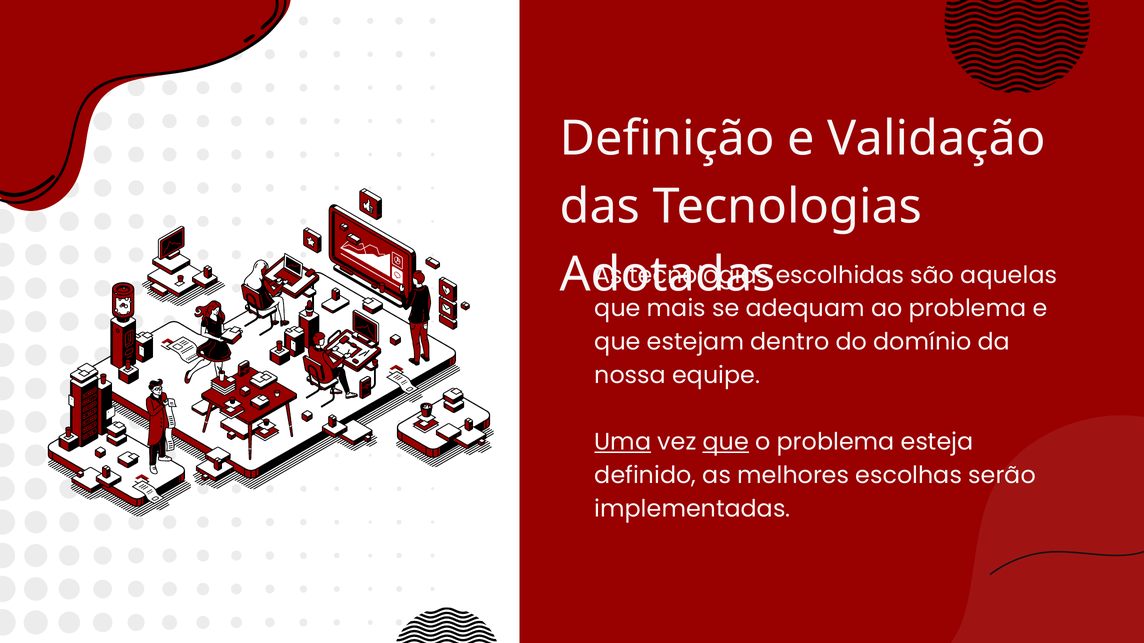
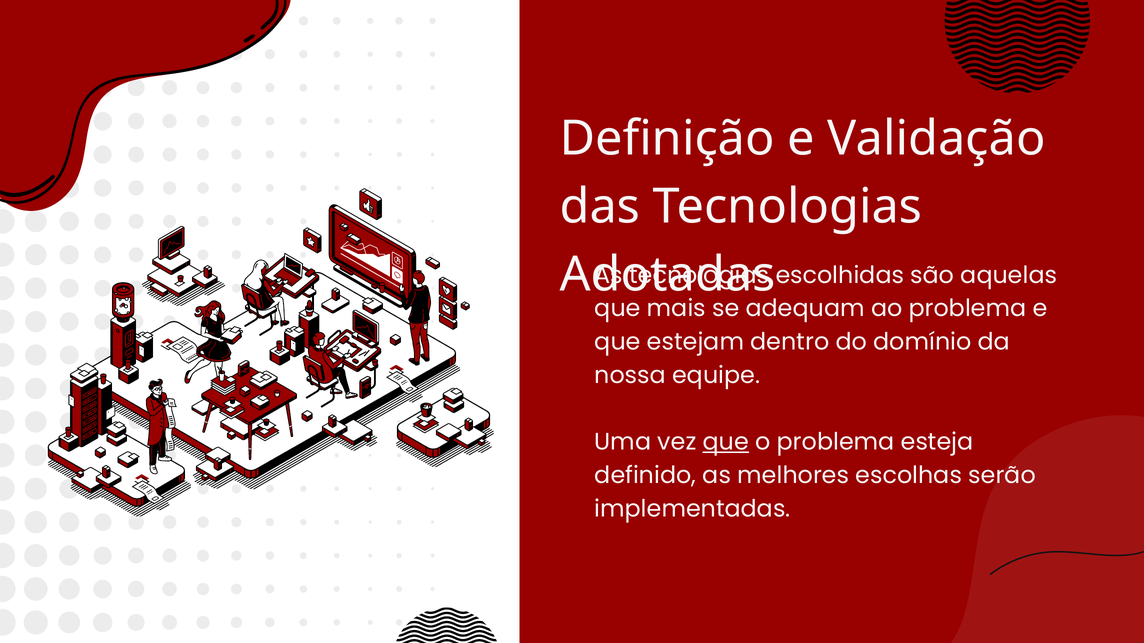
Uma underline: present -> none
